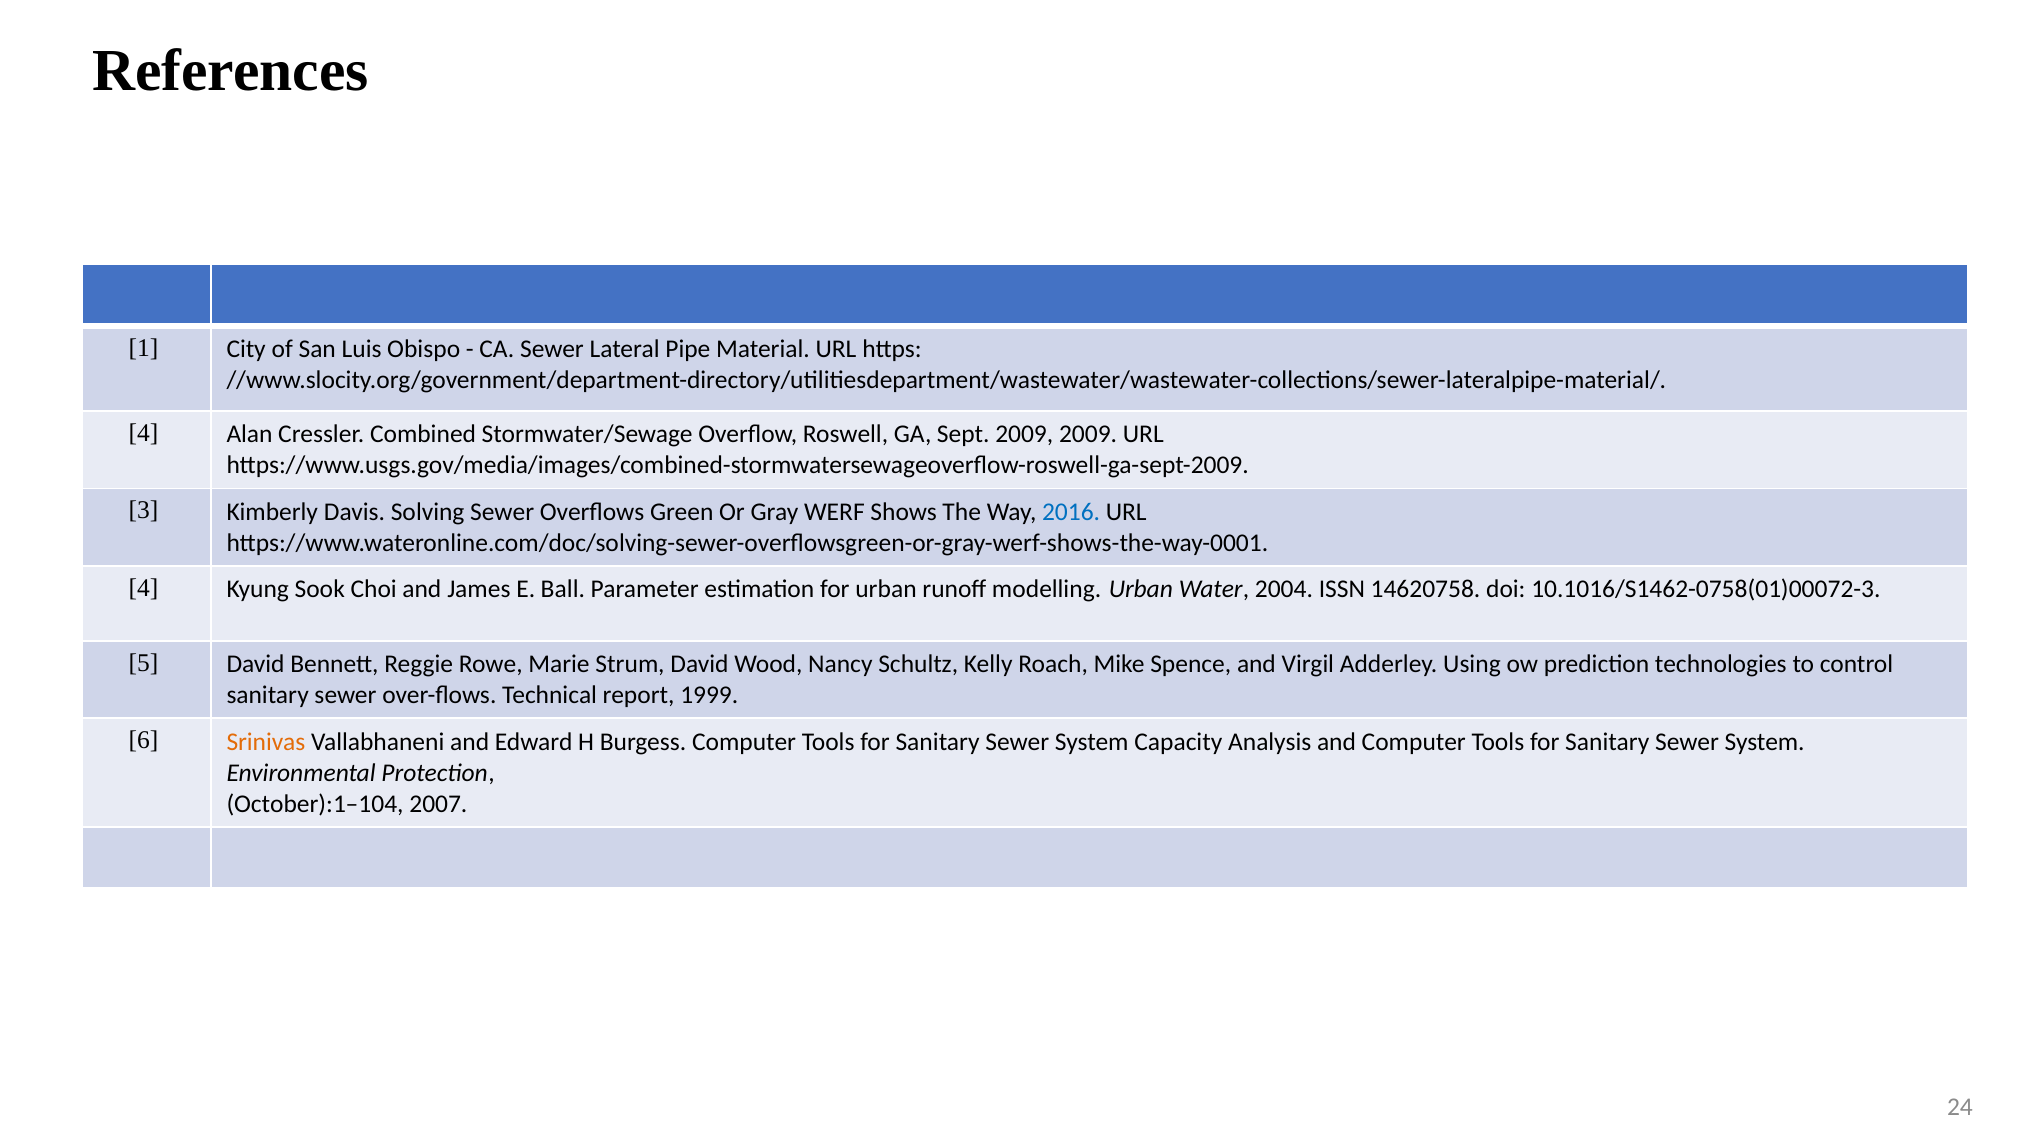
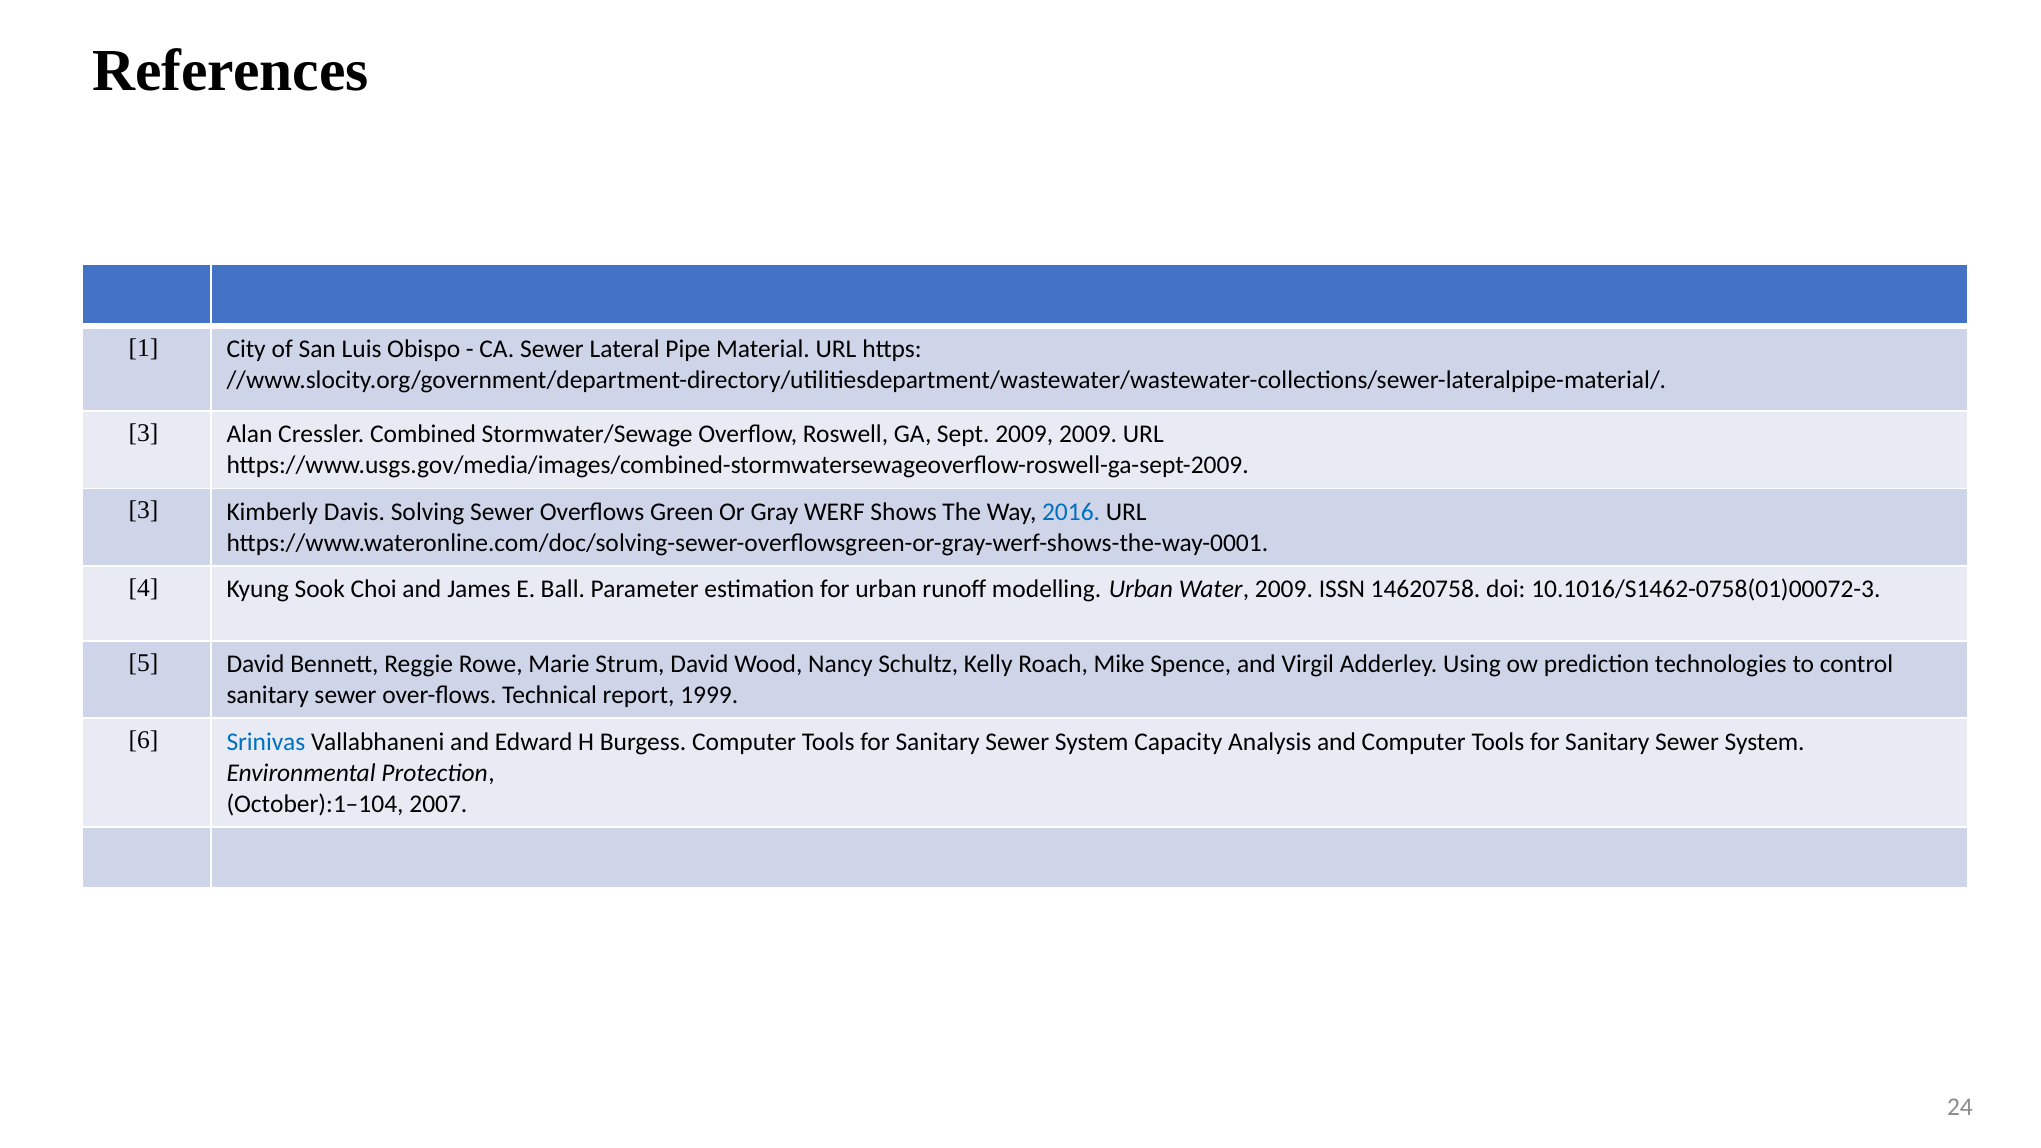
4 at (143, 433): 4 -> 3
Water 2004: 2004 -> 2009
Srinivas colour: orange -> blue
